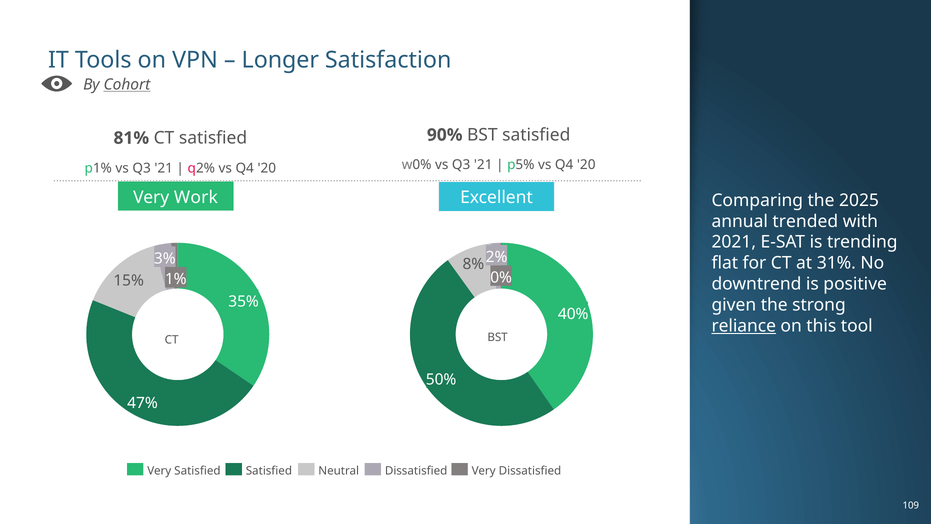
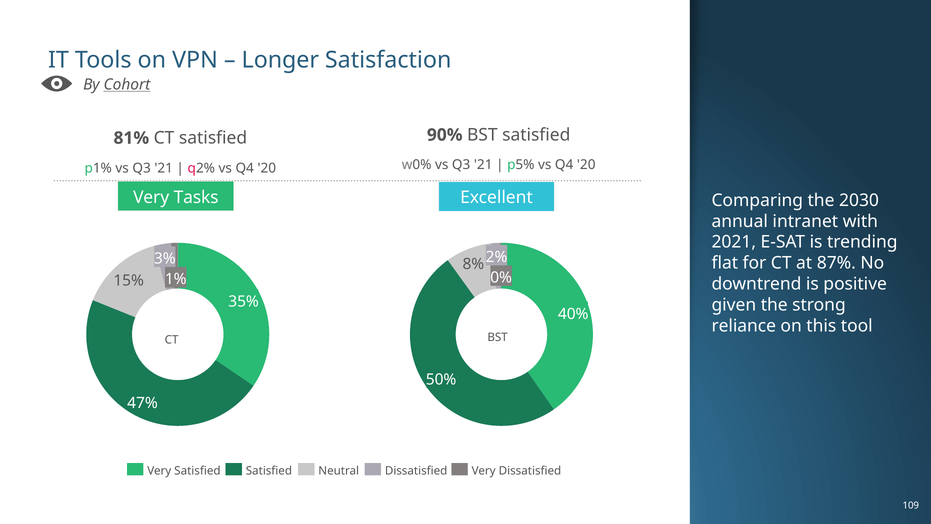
Work: Work -> Tasks
2025: 2025 -> 2030
trended: trended -> intranet
31%: 31% -> 87%
reliance underline: present -> none
